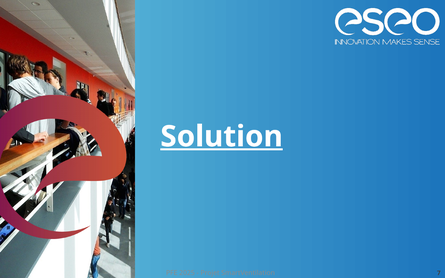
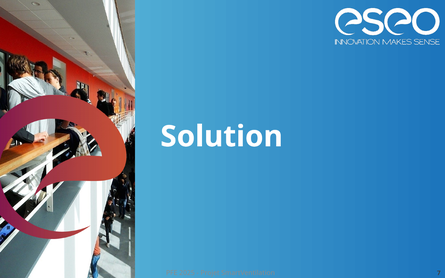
Solution underline: present -> none
